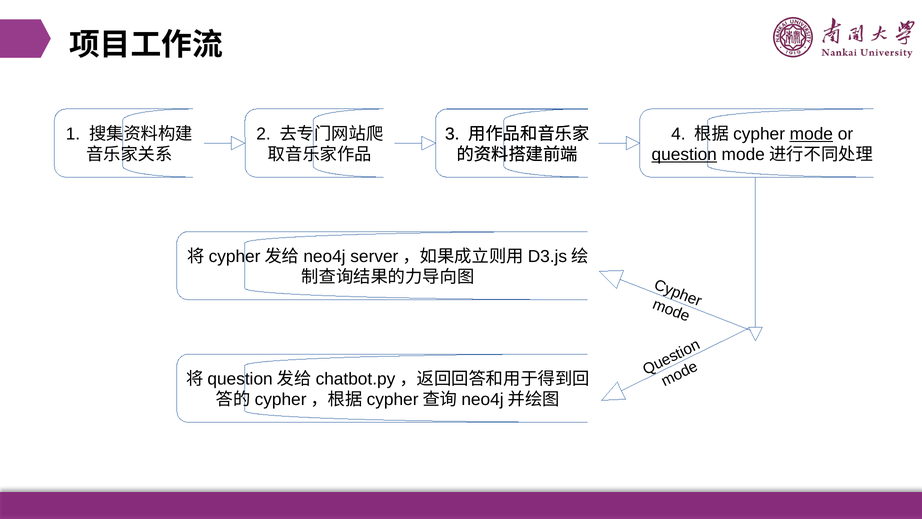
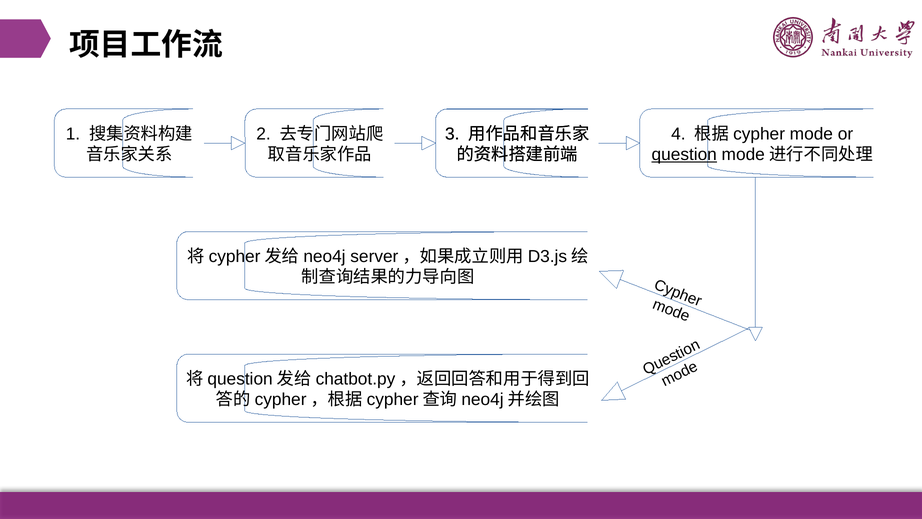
mode underline: present -> none
